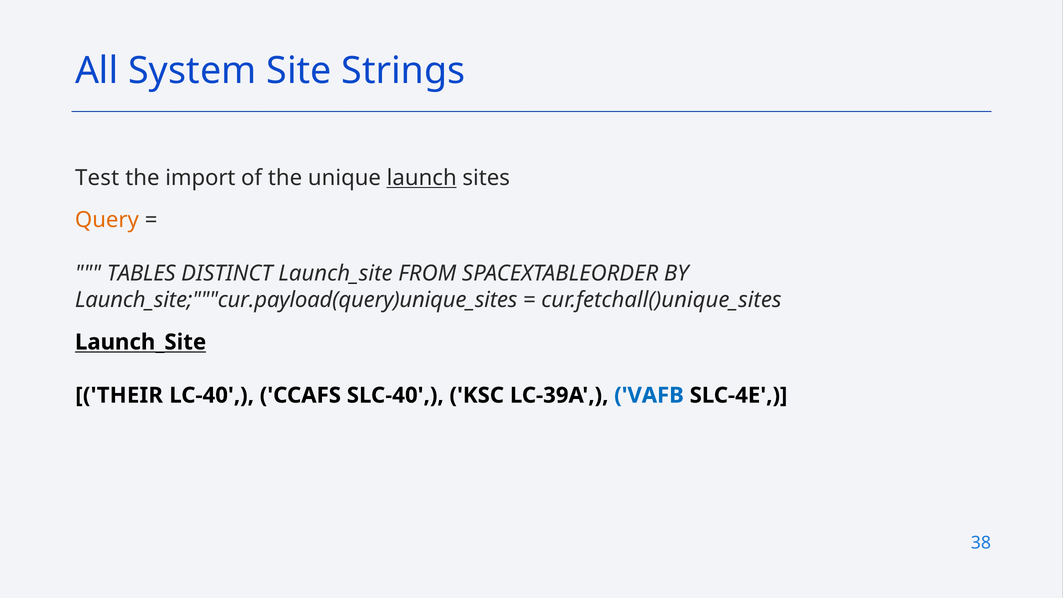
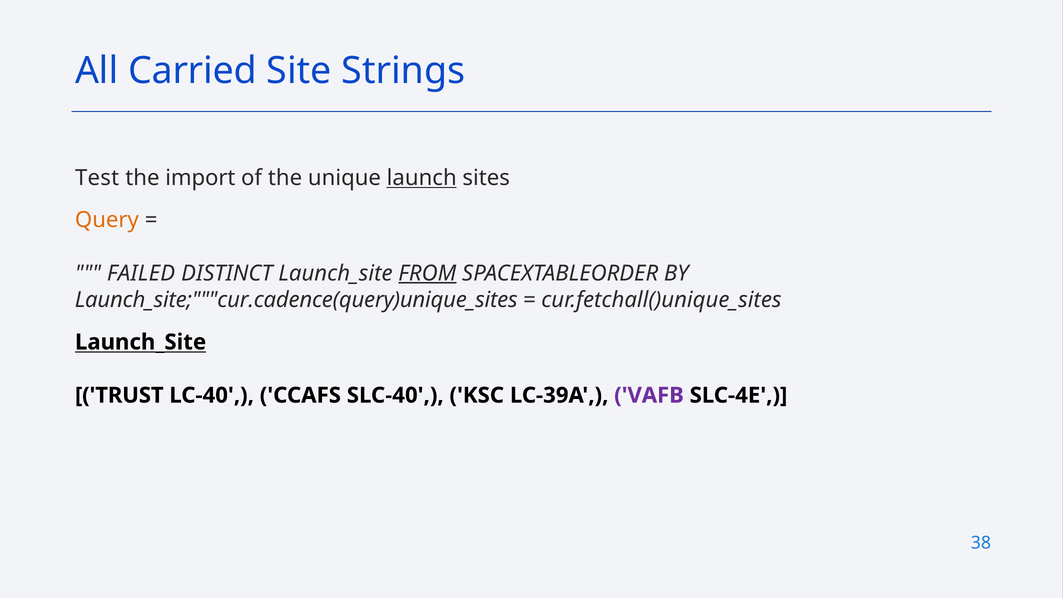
System: System -> Carried
TABLES: TABLES -> FAILED
FROM underline: none -> present
Launch_site;"""cur.payload(query)unique_sites: Launch_site;"""cur.payload(query)unique_sites -> Launch_site;"""cur.cadence(query)unique_sites
THEIR: THEIR -> TRUST
VAFB colour: blue -> purple
